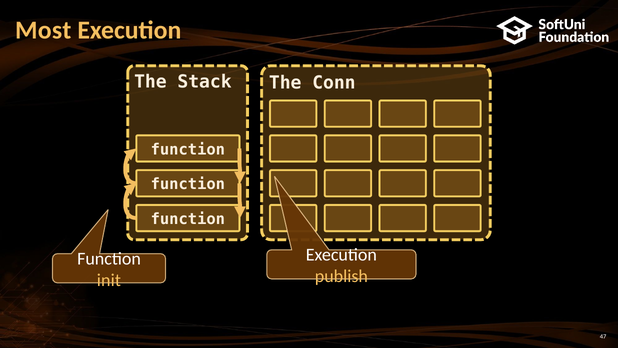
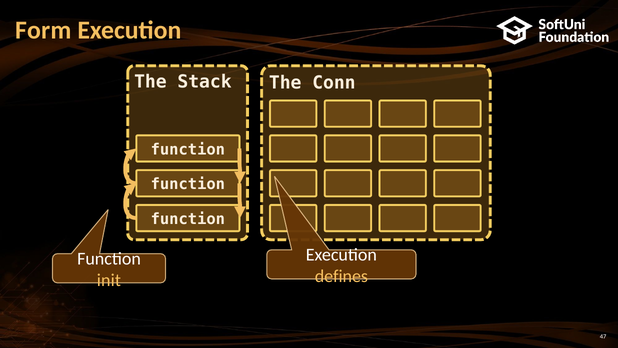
Most: Most -> Form
publish: publish -> defines
